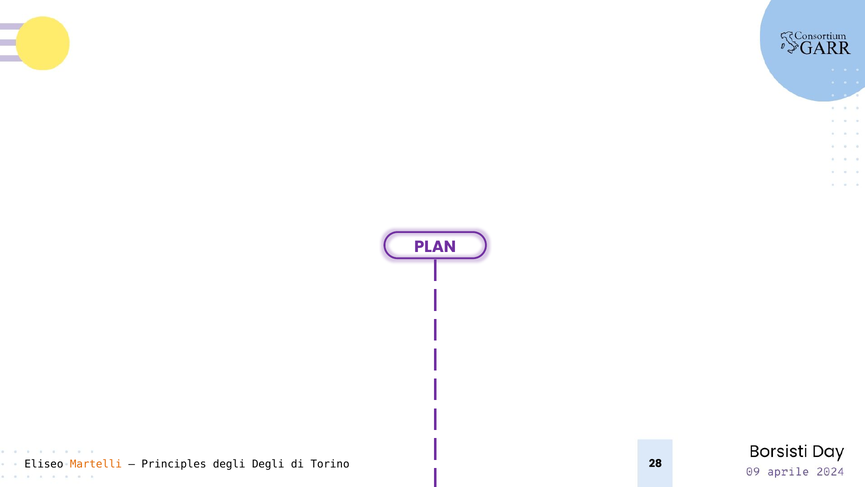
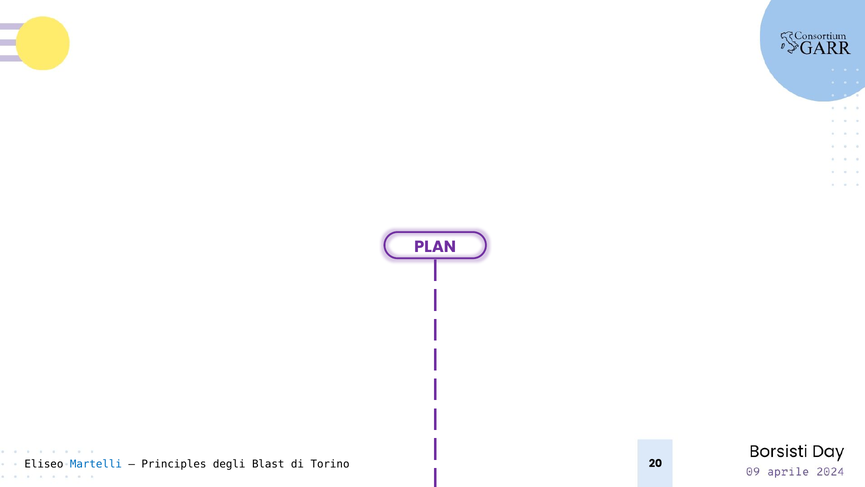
Martelli colour: orange -> blue
degli Degli: Degli -> Blast
28: 28 -> 20
